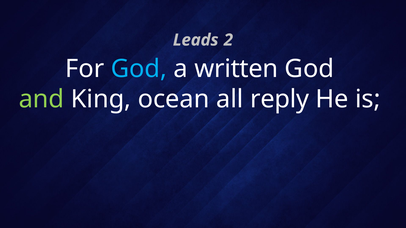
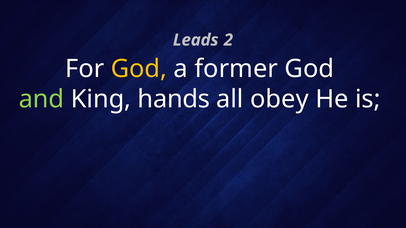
God at (139, 69) colour: light blue -> yellow
written: written -> former
ocean: ocean -> hands
reply: reply -> obey
